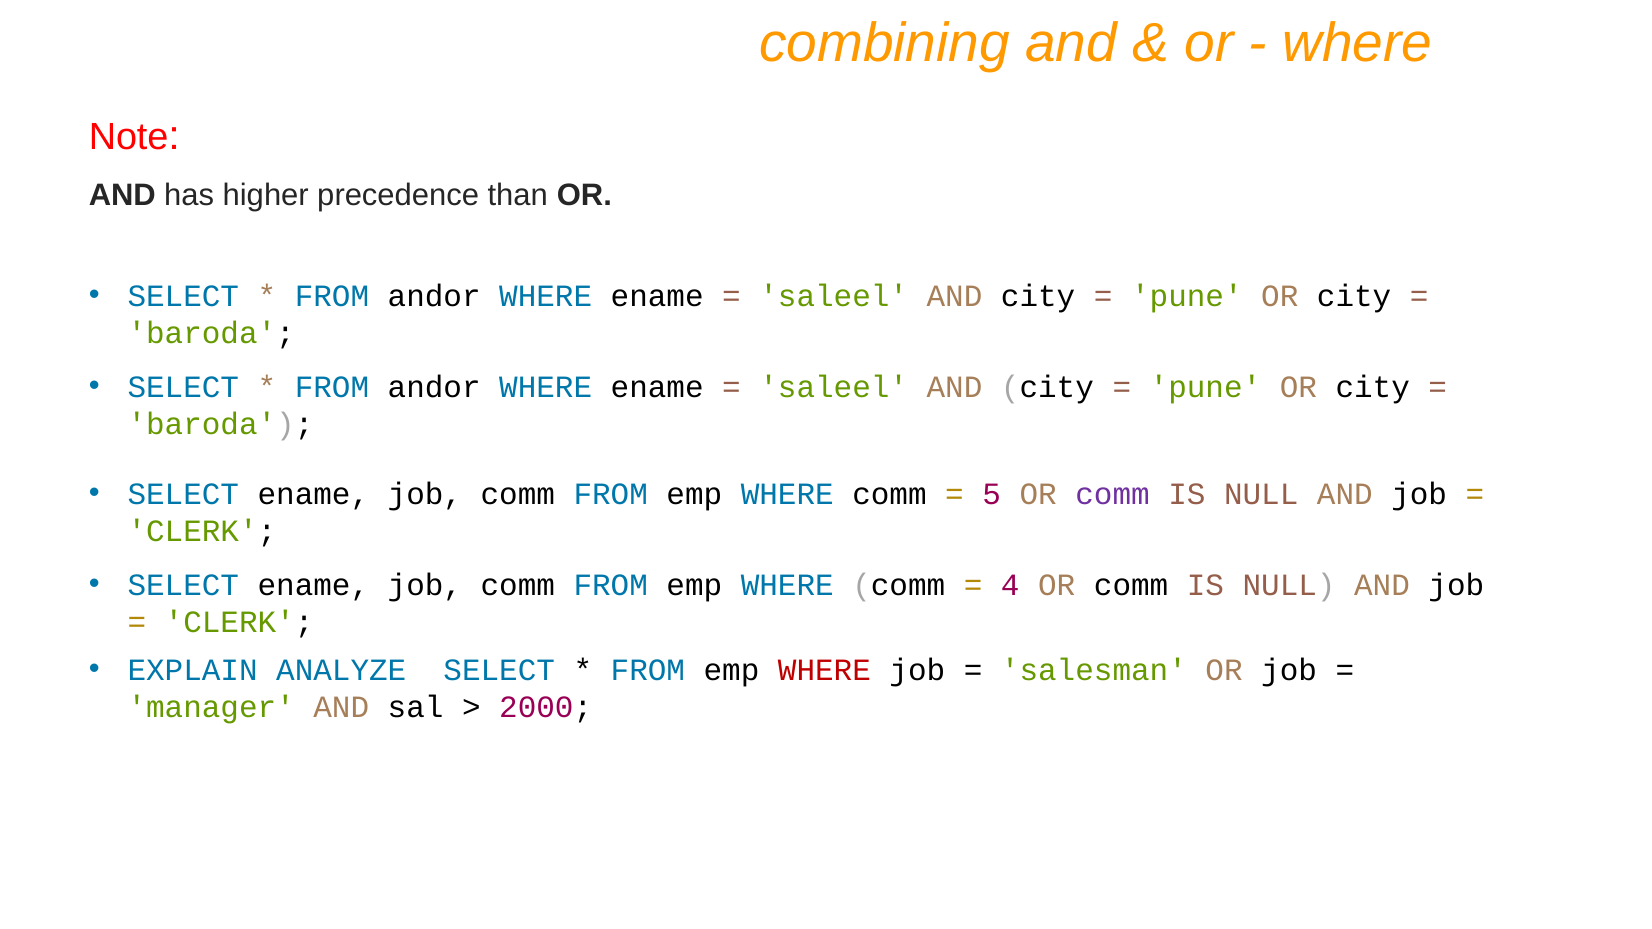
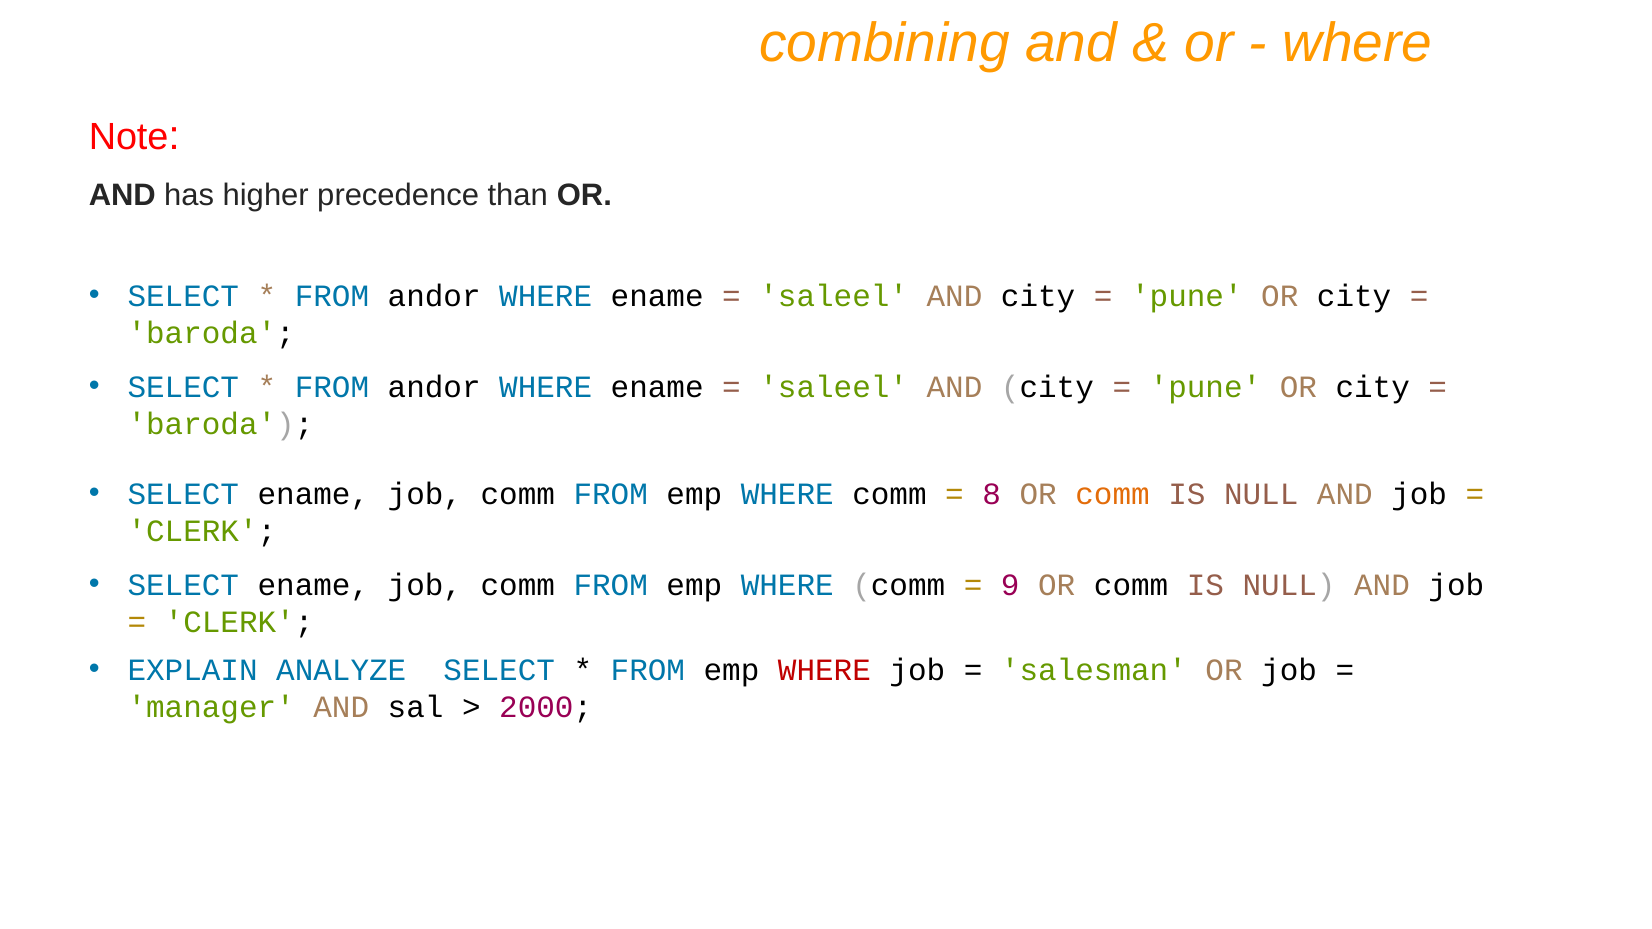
5: 5 -> 8
comm at (1113, 494) colour: purple -> orange
4: 4 -> 9
